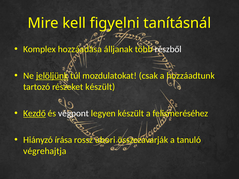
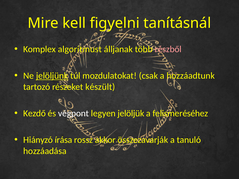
hozzáadása: hozzáadása -> algoritmust
részből colour: white -> pink
Kezdő underline: present -> none
legyen készült: készült -> jelöljük
ubori: ubori -> akkor
végrehajtja: végrehajtja -> hozzáadása
